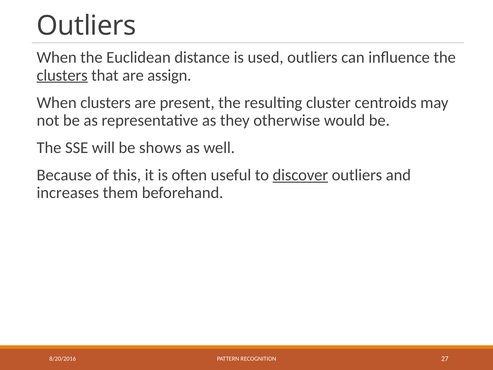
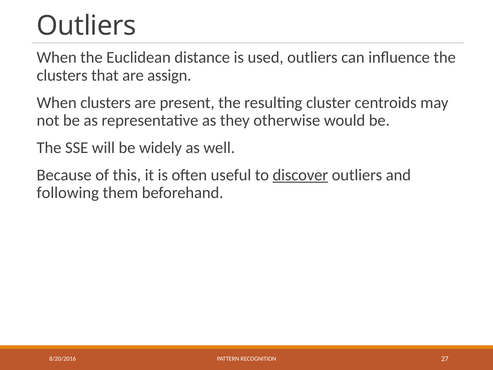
clusters at (62, 75) underline: present -> none
shows: shows -> widely
increases: increases -> following
